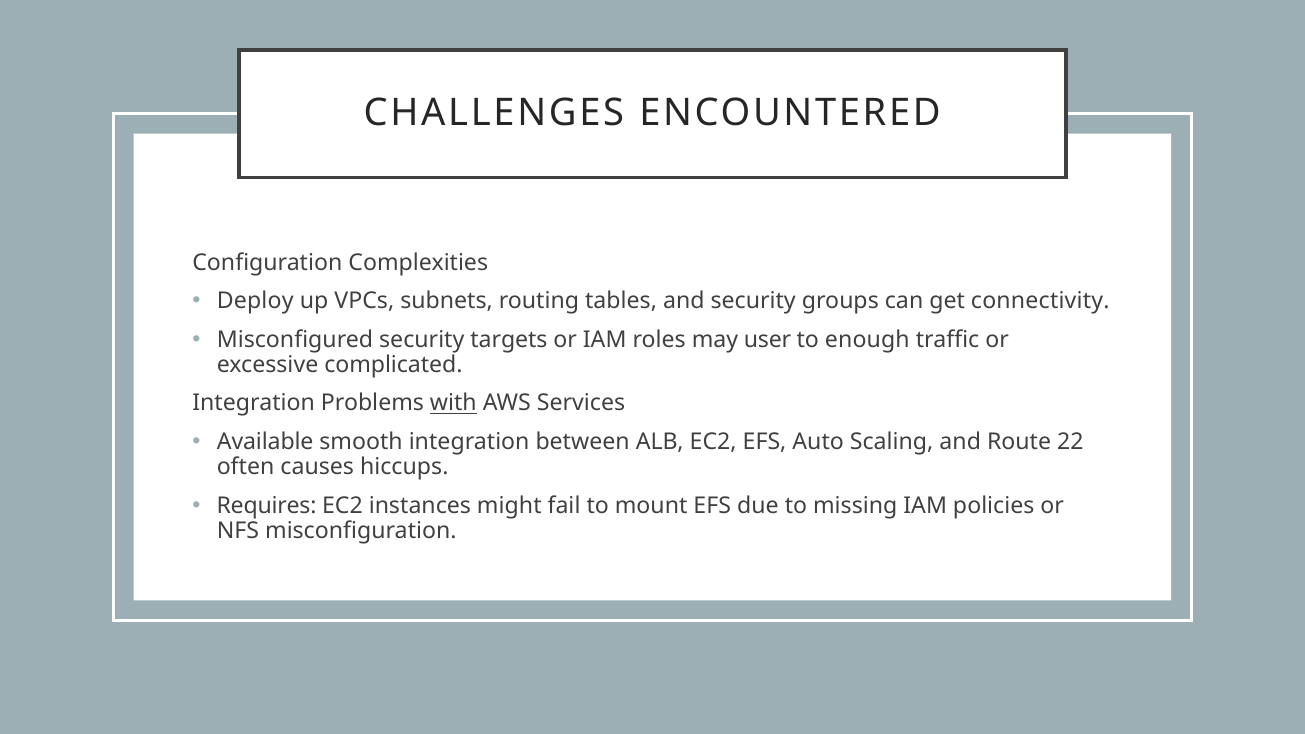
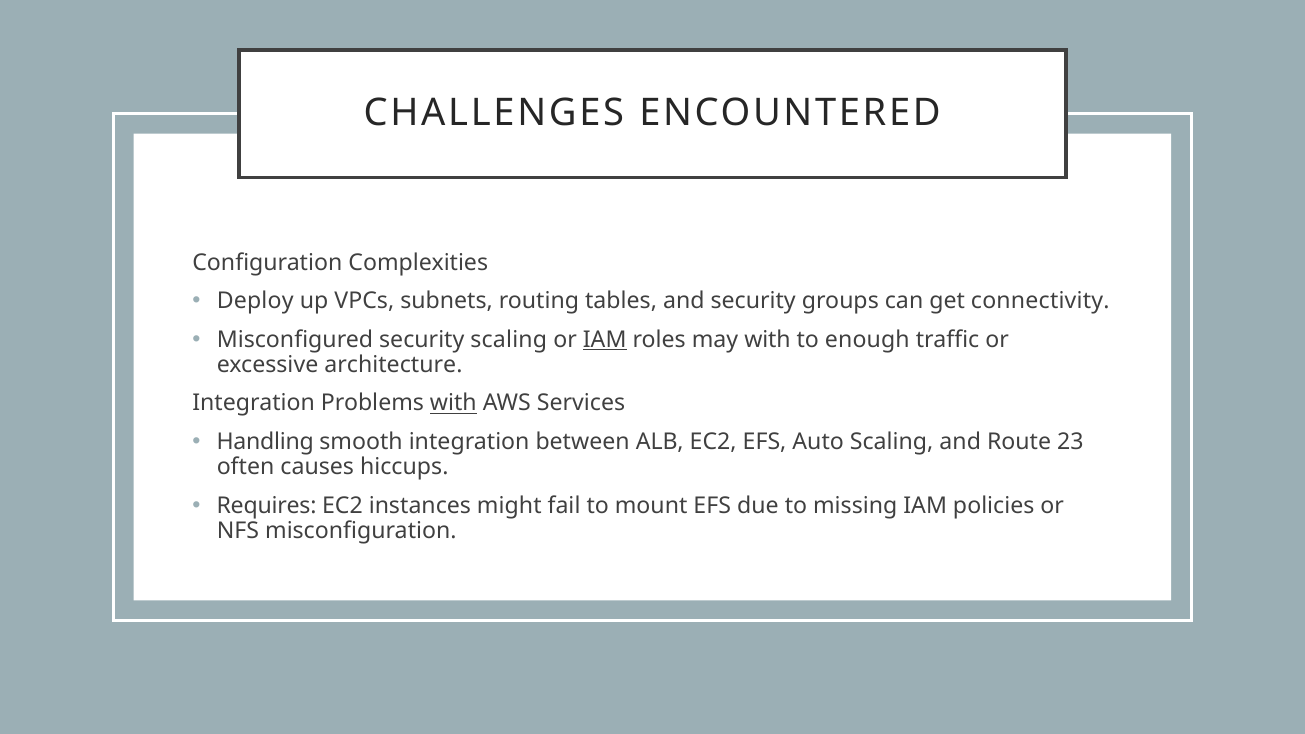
security targets: targets -> scaling
IAM at (605, 340) underline: none -> present
may user: user -> with
complicated: complicated -> architecture
Available: Available -> Handling
22: 22 -> 23
